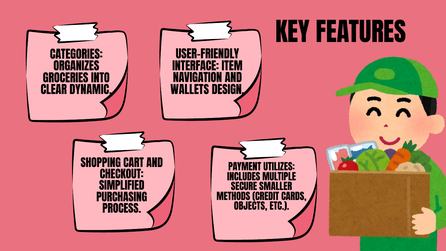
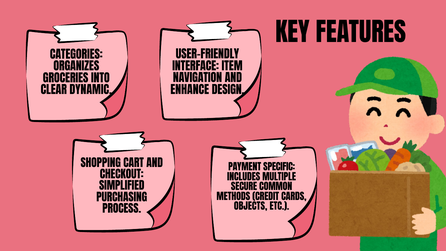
WALLETS: WALLETS -> ENHANCE
UTILIZES: UTILIZES -> SPECIFIC
SMALLER: SMALLER -> COMMON
